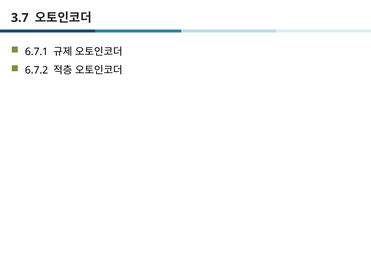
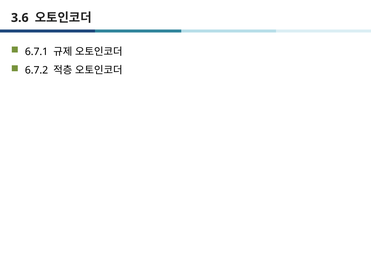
3.7: 3.7 -> 3.6
